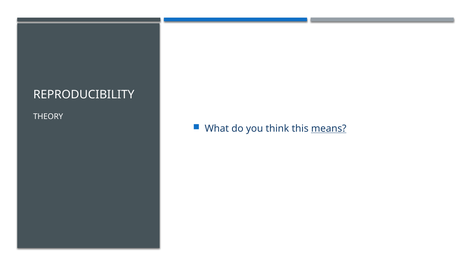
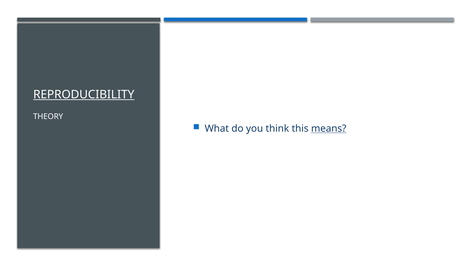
REPRODUCIBILITY underline: none -> present
